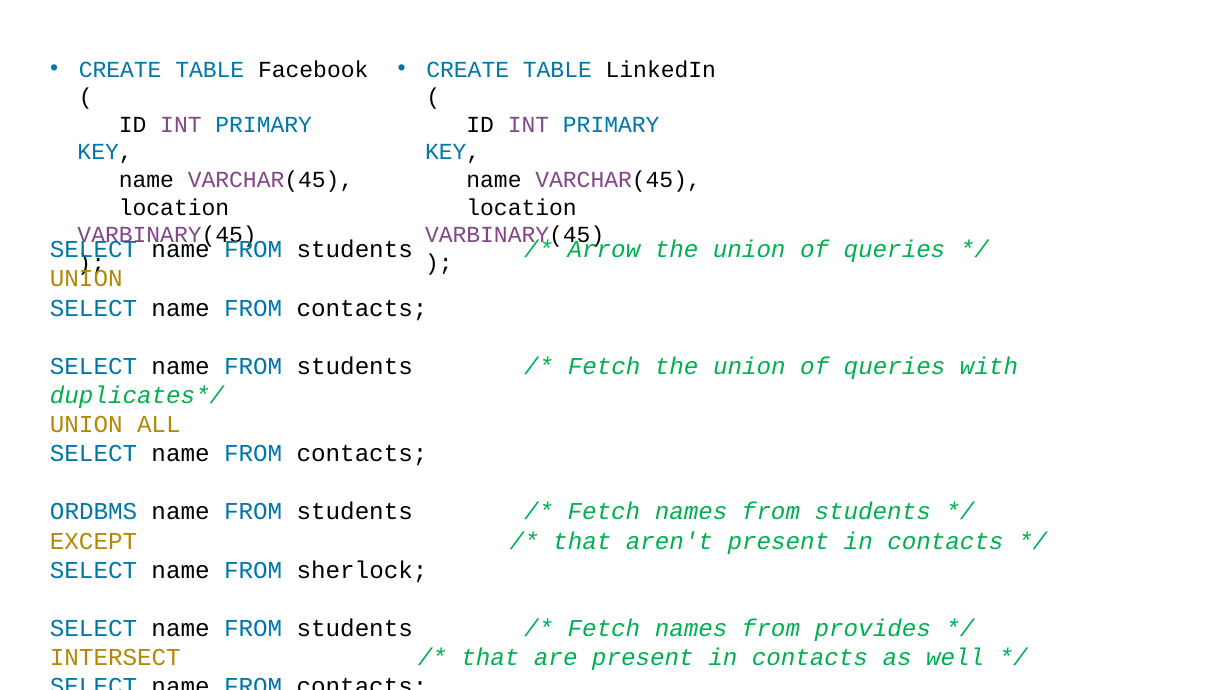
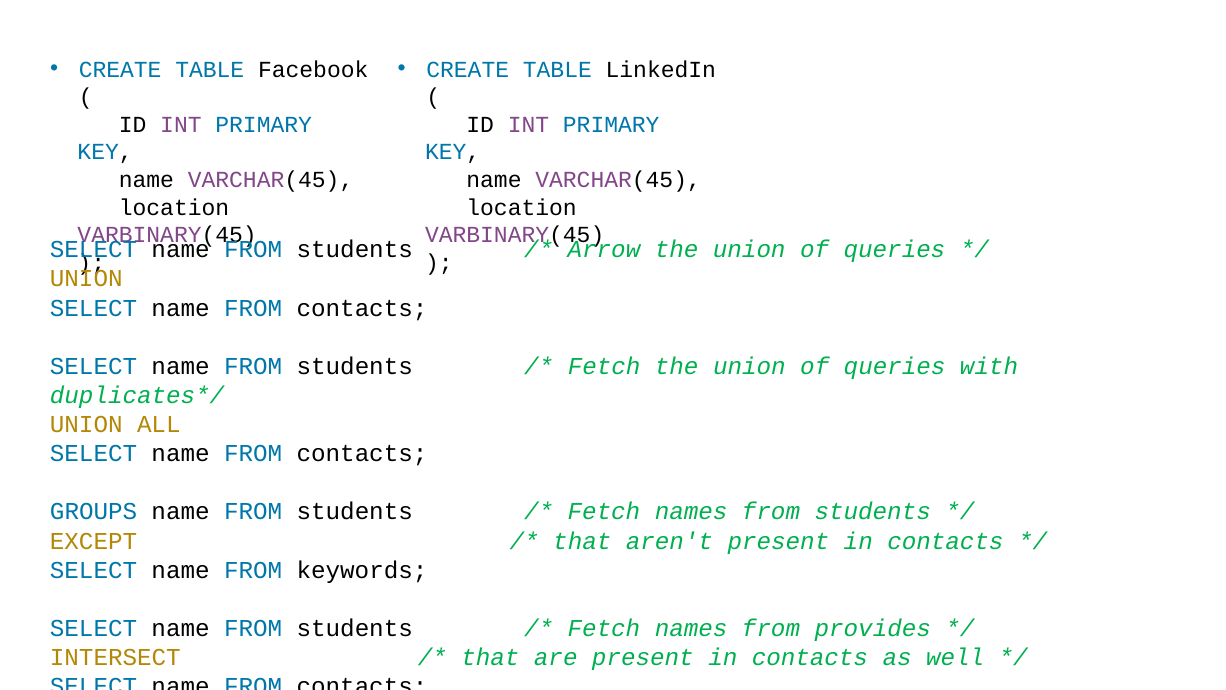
ORDBMS: ORDBMS -> GROUPS
sherlock: sherlock -> keywords
